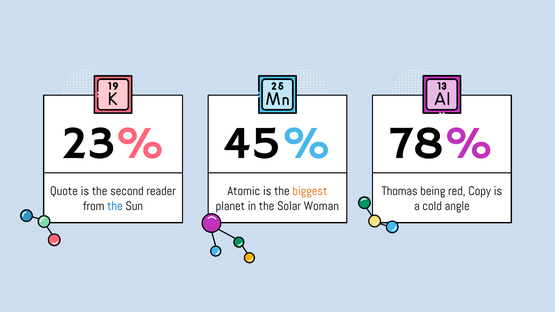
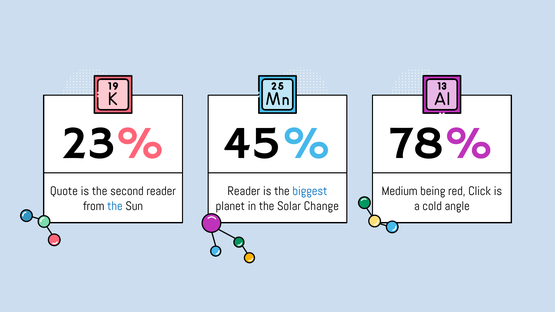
Atomic at (244, 191): Atomic -> Reader
biggest colour: orange -> blue
Thomas: Thomas -> Medium
Copy: Copy -> Click
Woman: Woman -> Change
